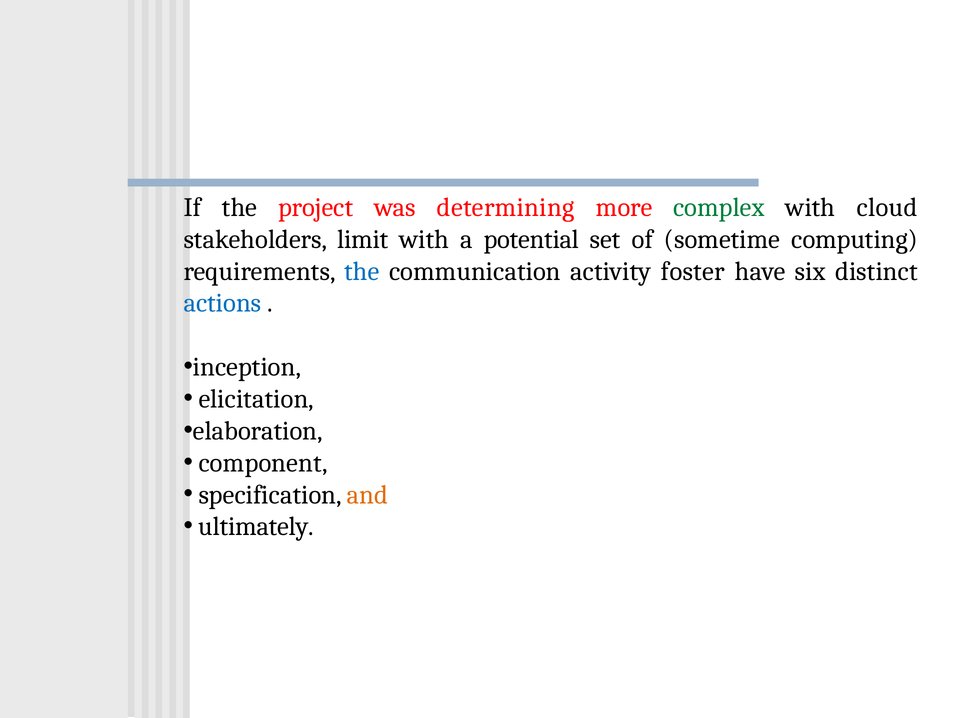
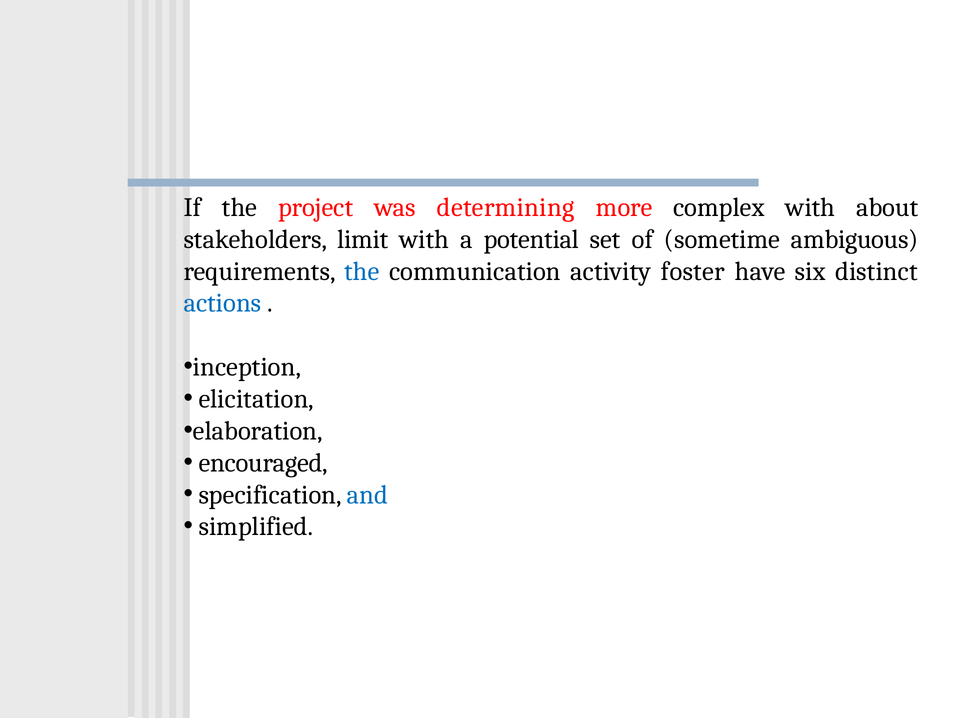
complex colour: green -> black
cloud: cloud -> about
computing: computing -> ambiguous
component: component -> encouraged
and colour: orange -> blue
ultimately: ultimately -> simplified
